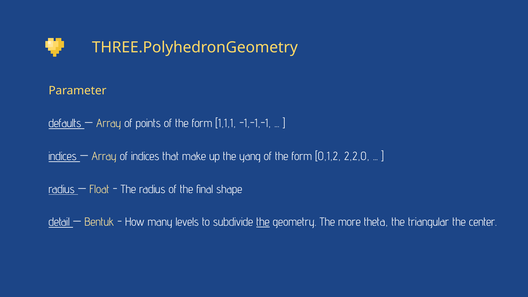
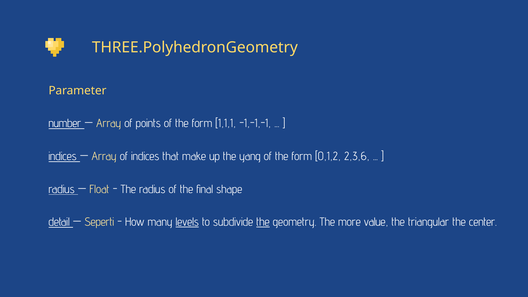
defaults: defaults -> number
2,2,0: 2,2,0 -> 2,3,6
Bentuk: Bentuk -> Seperti
levels underline: none -> present
theta: theta -> value
